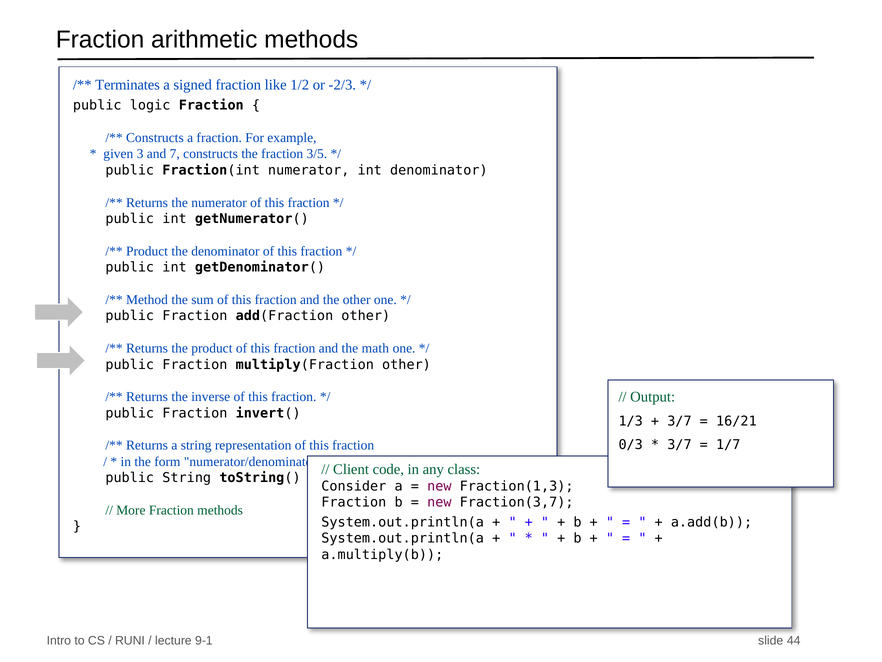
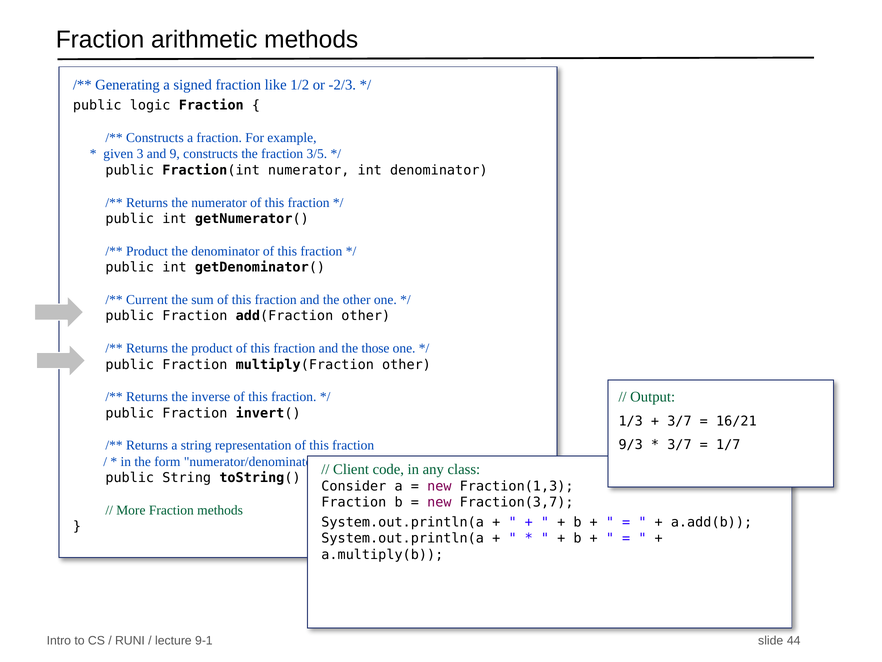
Terminates: Terminates -> Generating
7: 7 -> 9
Method: Method -> Current
math: math -> those
0/3: 0/3 -> 9/3
